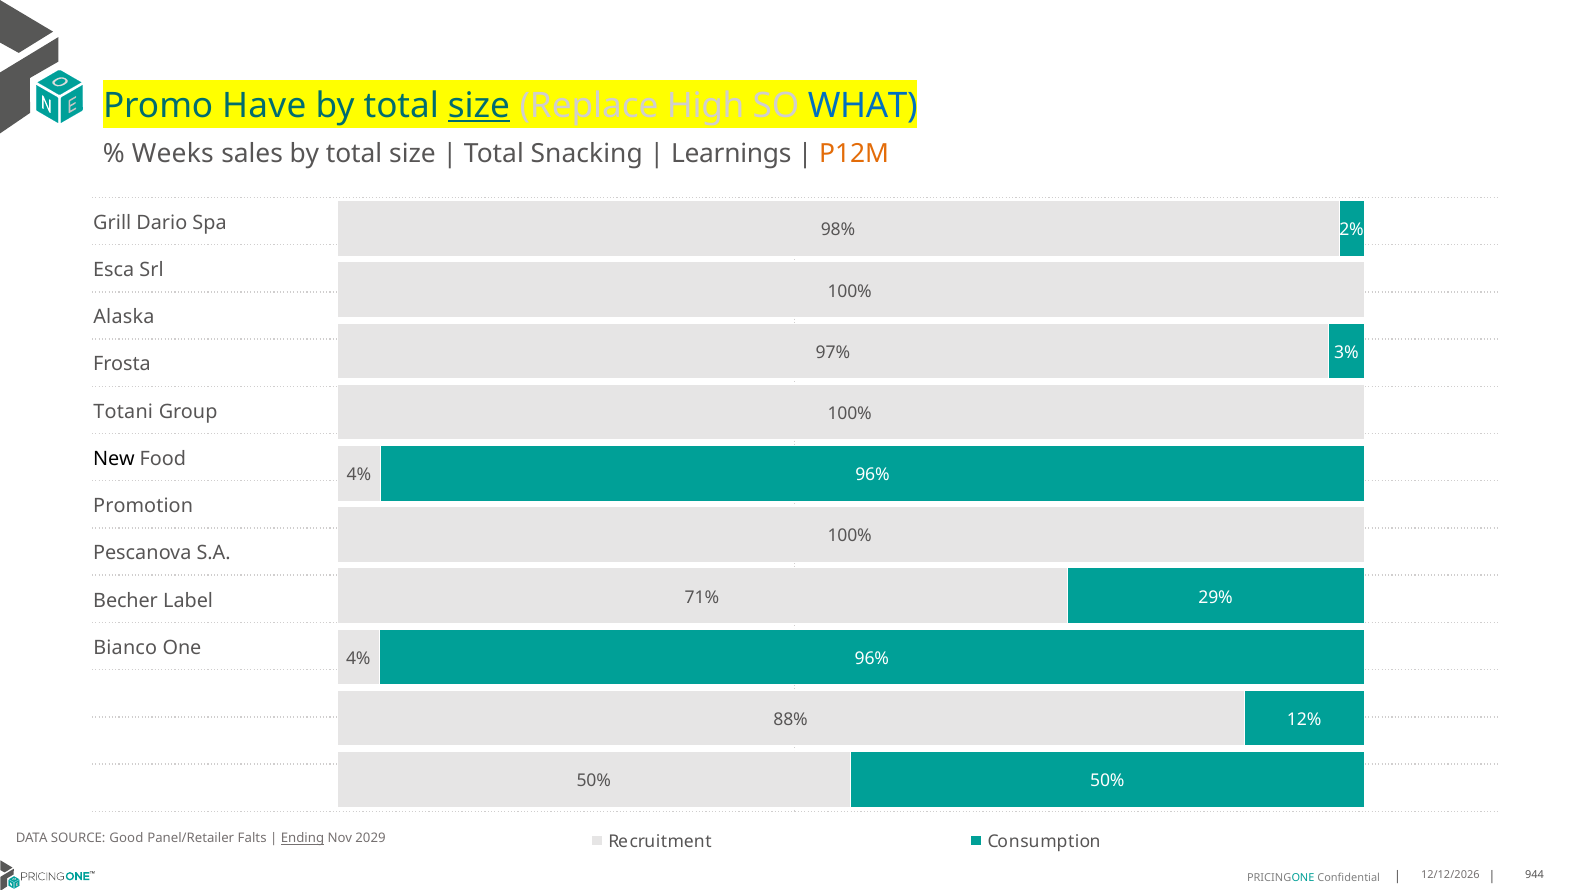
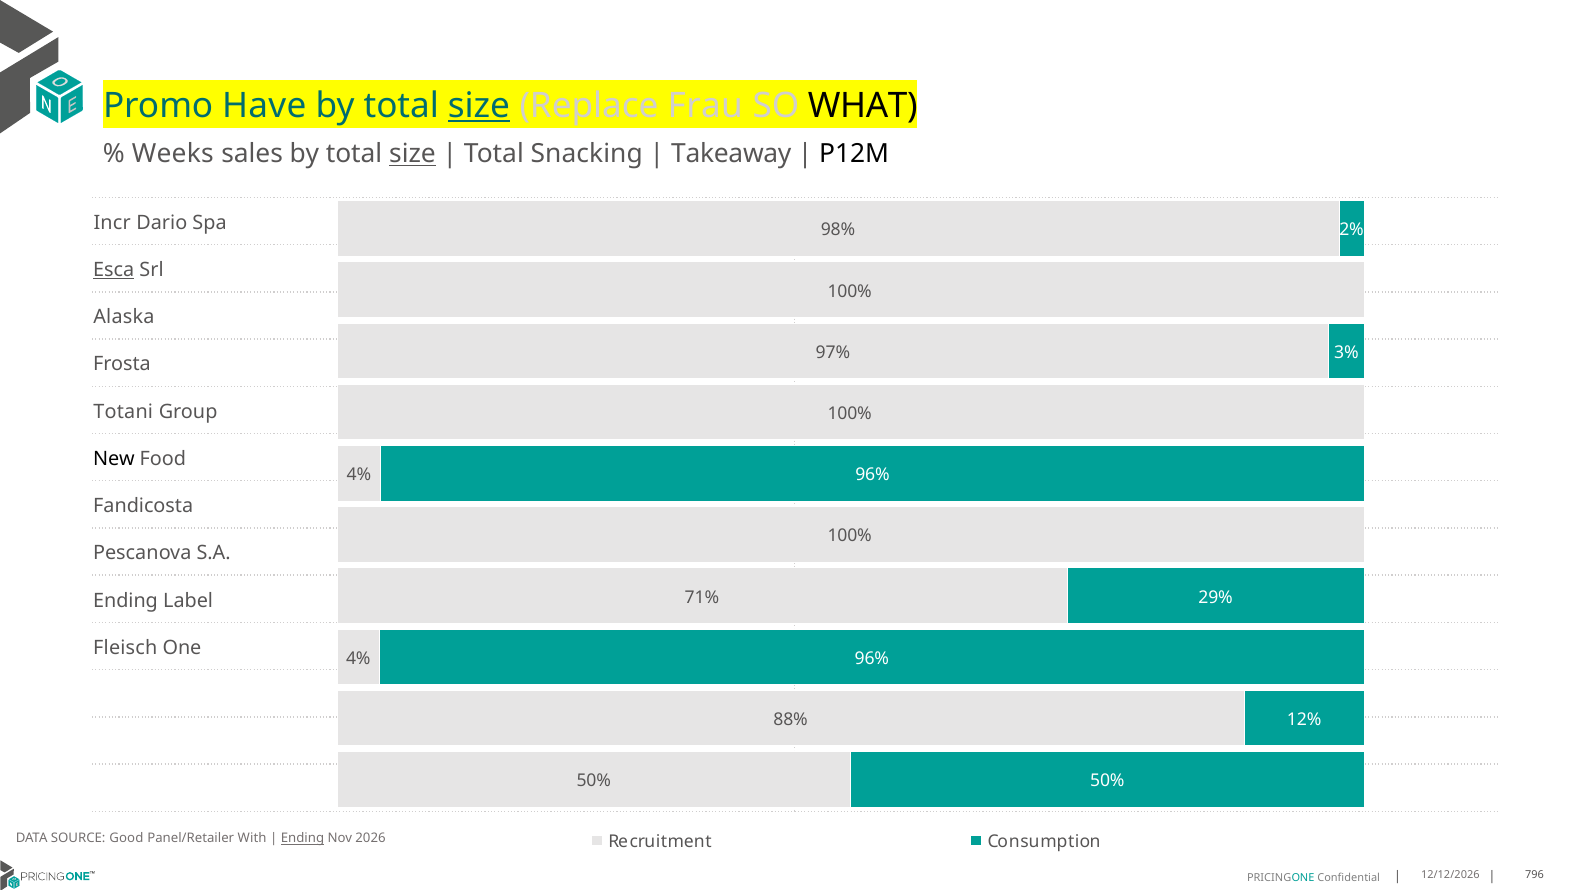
High: High -> Frau
WHAT colour: blue -> black
size at (412, 154) underline: none -> present
Learnings: Learnings -> Takeaway
P12M colour: orange -> black
Grill: Grill -> Incr
Esca underline: none -> present
Promotion: Promotion -> Fandicosta
Becher at (126, 601): Becher -> Ending
Bianco: Bianco -> Fleisch
Falts: Falts -> With
2029: 2029 -> 2026
944: 944 -> 796
